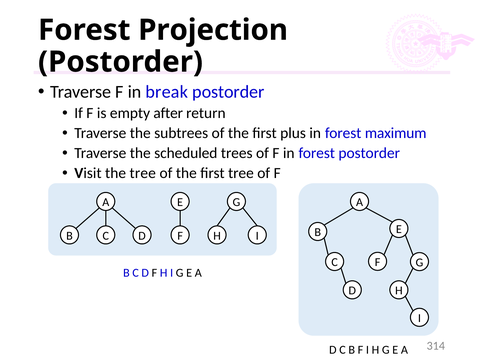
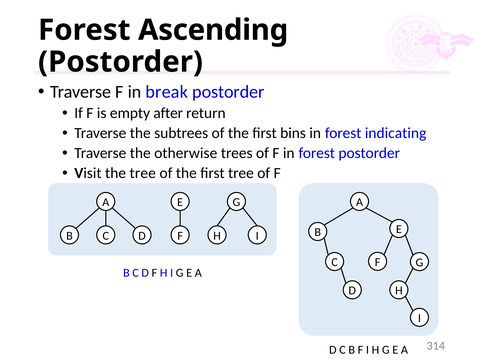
Projection: Projection -> Ascending
plus: plus -> bins
maximum: maximum -> indicating
scheduled: scheduled -> otherwise
